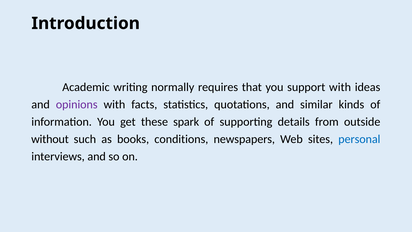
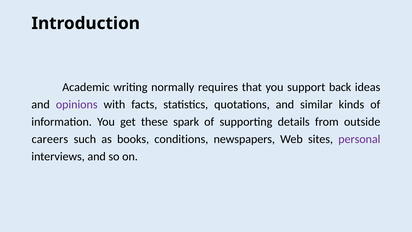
support with: with -> back
without: without -> careers
personal colour: blue -> purple
